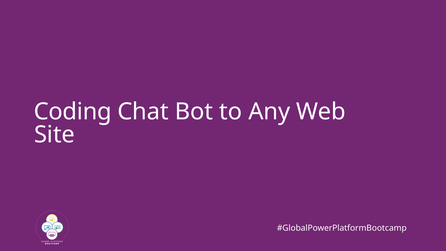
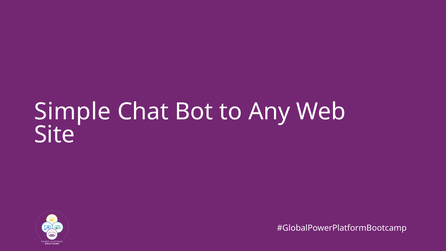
Coding: Coding -> Simple
